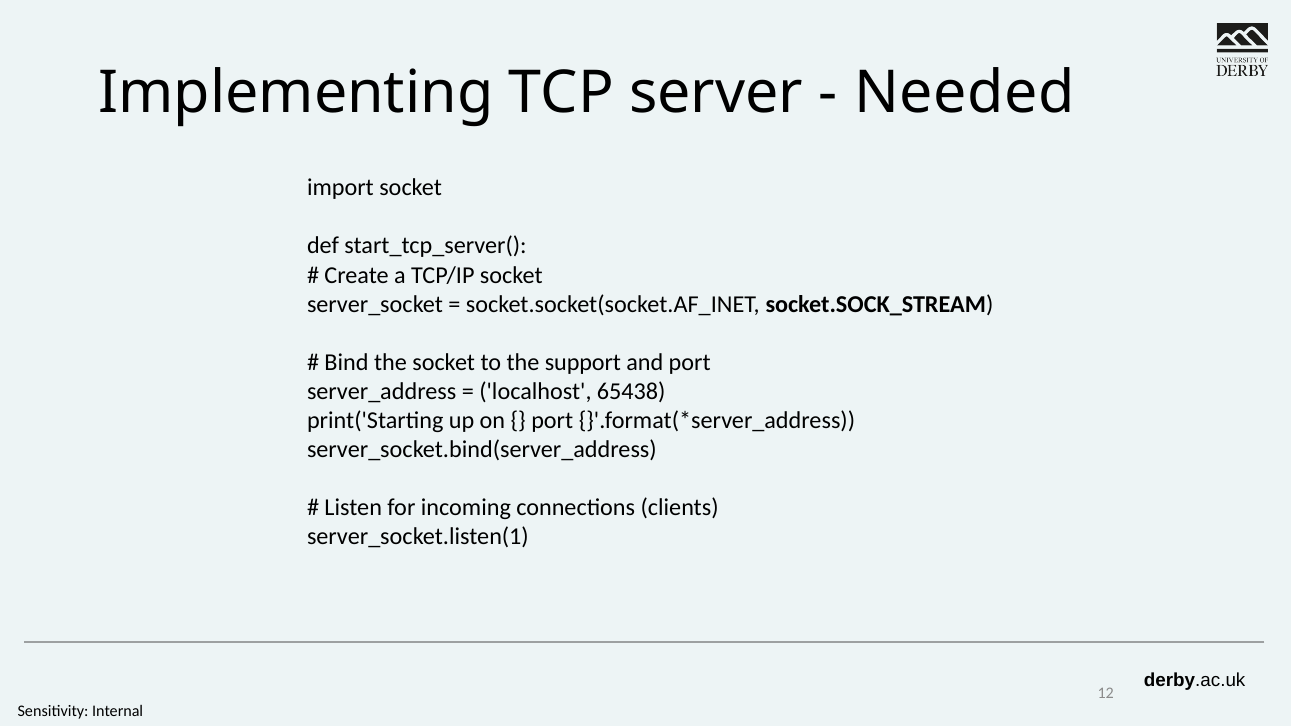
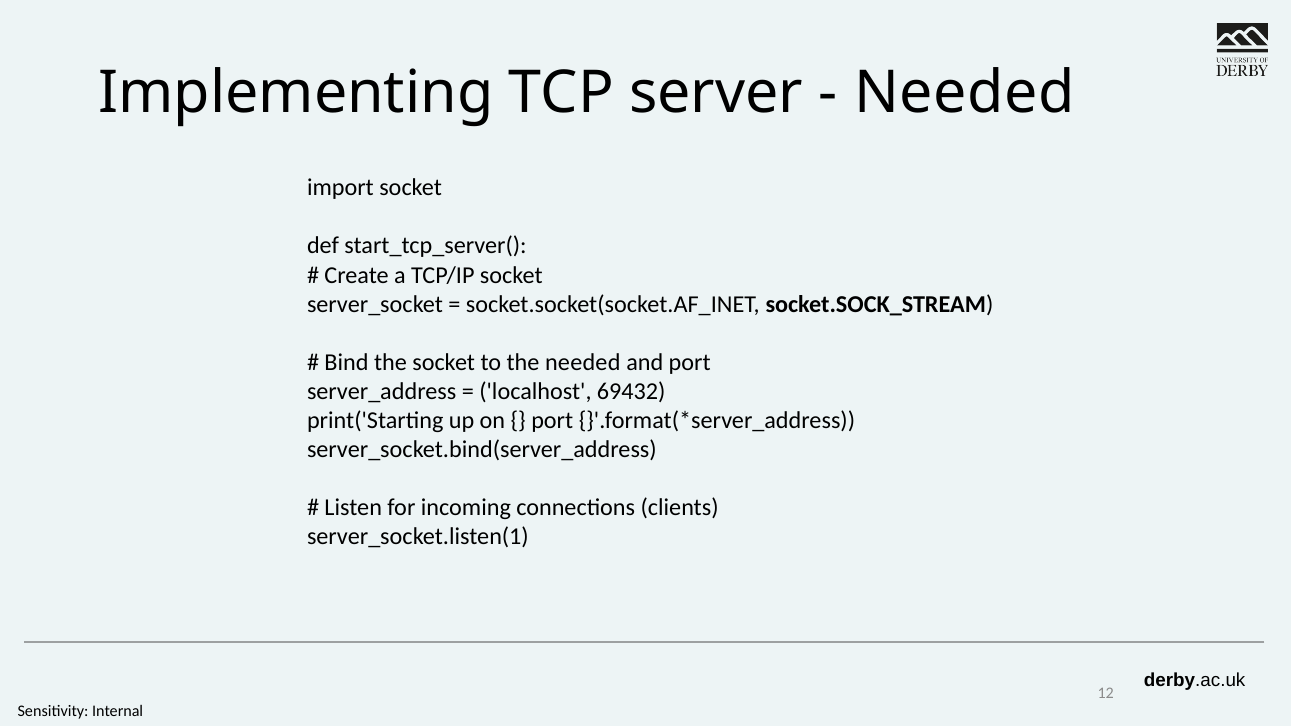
the support: support -> needed
65438: 65438 -> 69432
